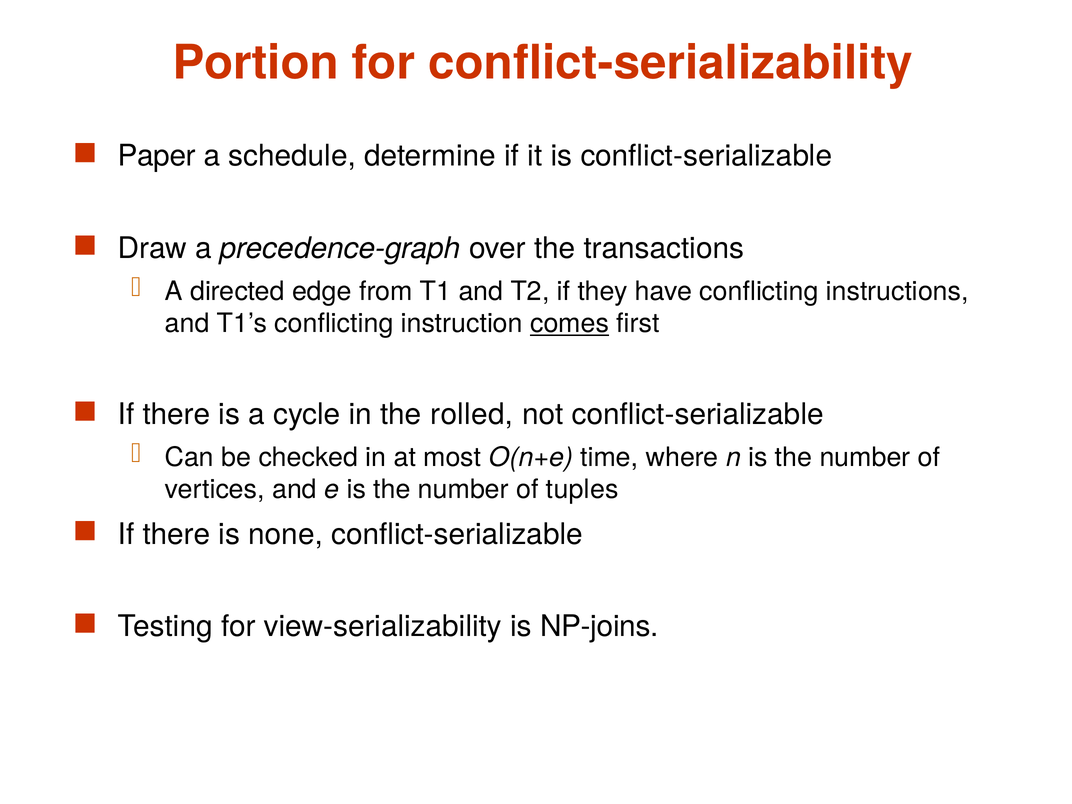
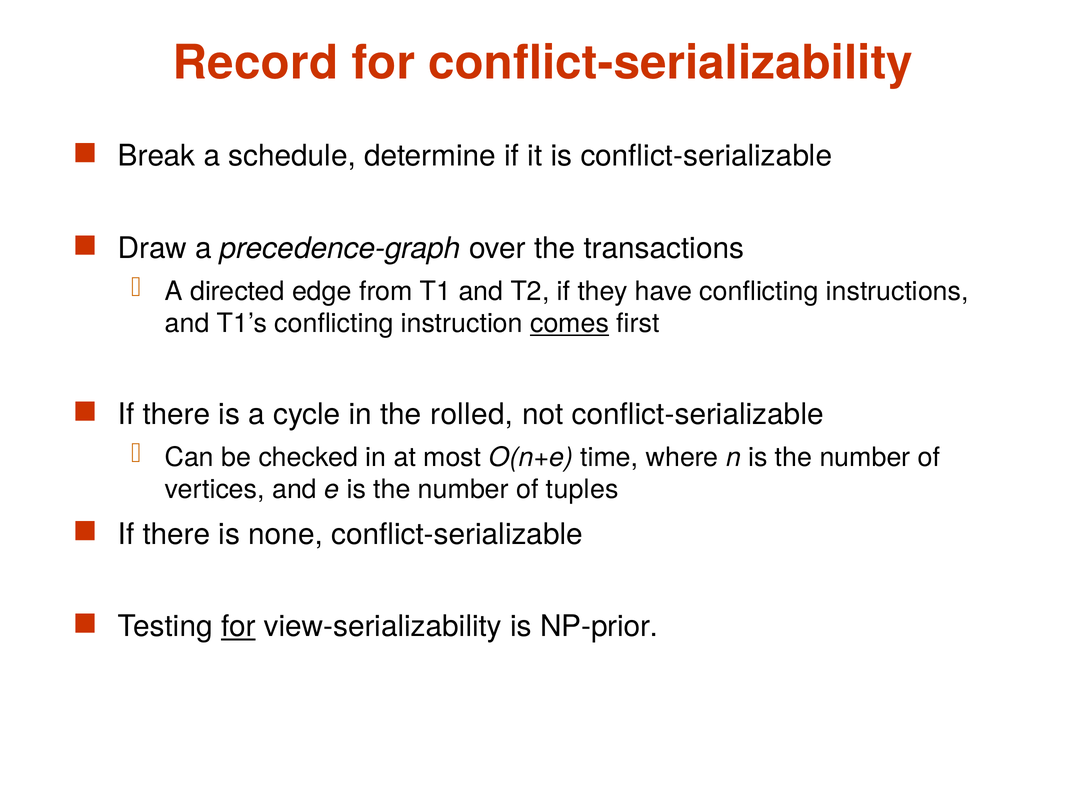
Portion: Portion -> Record
Paper: Paper -> Break
for at (238, 627) underline: none -> present
NP-joins: NP-joins -> NP-prior
